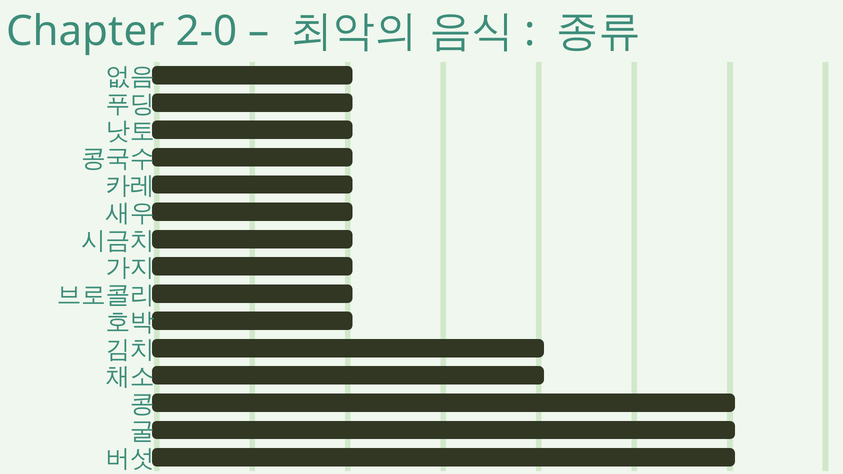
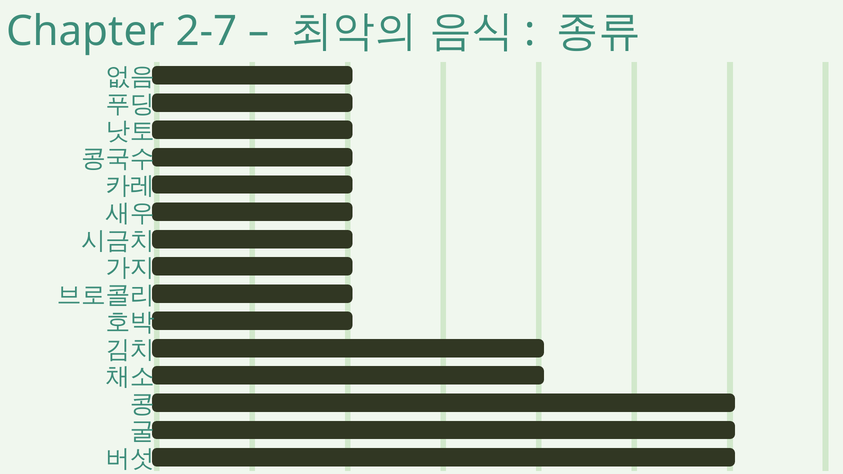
2-0: 2-0 -> 2-7
